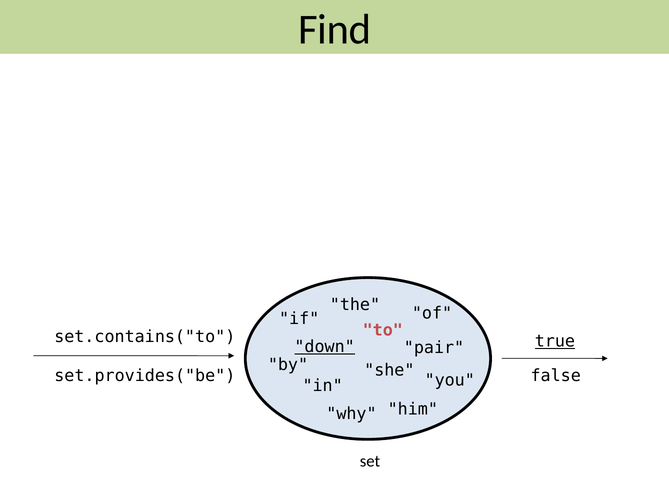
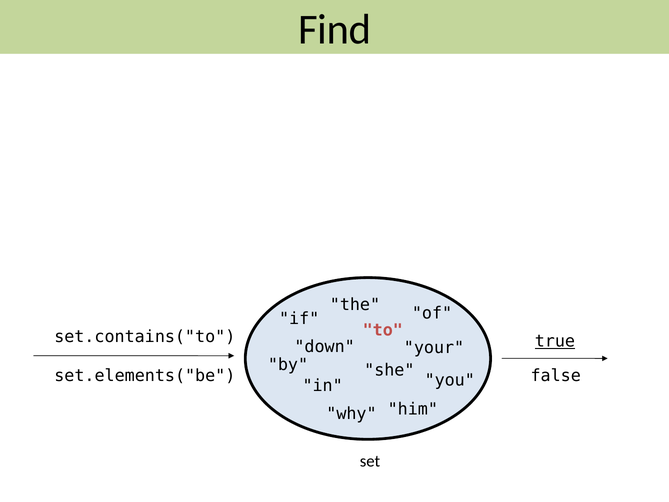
down underline: present -> none
pair: pair -> your
set.provides("be: set.provides("be -> set.elements("be
